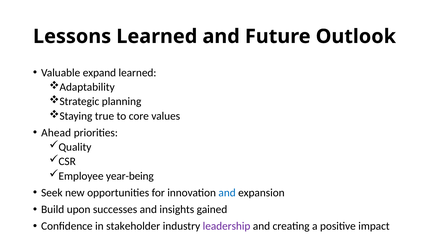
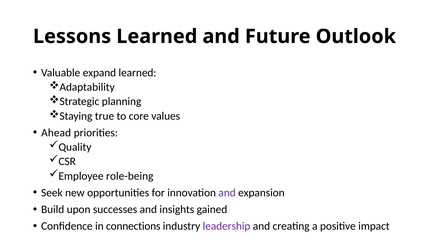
year-being: year-being -> role-being
and at (227, 192) colour: blue -> purple
stakeholder: stakeholder -> connections
